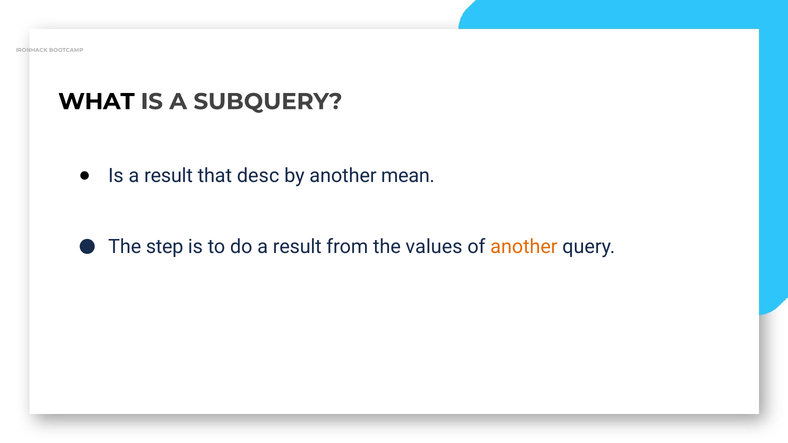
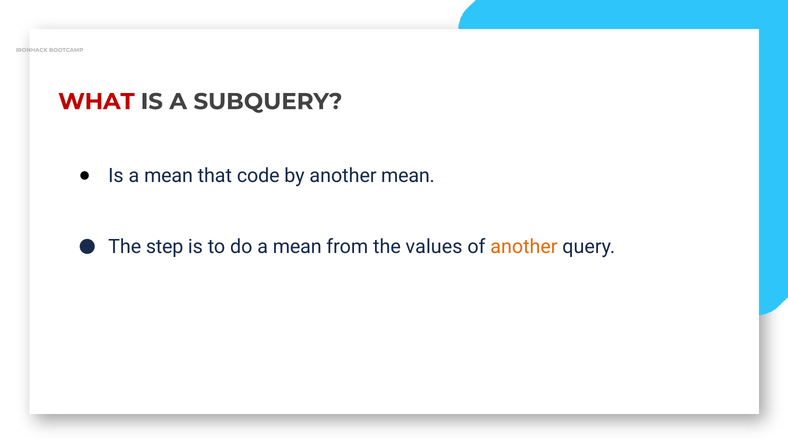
WHAT colour: black -> red
Is a result: result -> mean
desc: desc -> code
do a result: result -> mean
